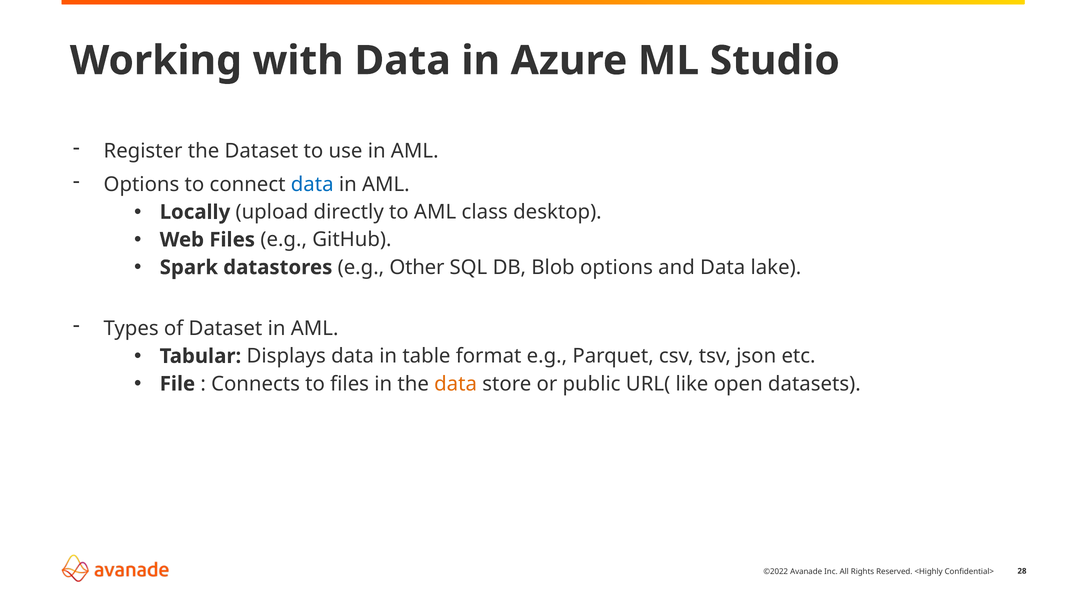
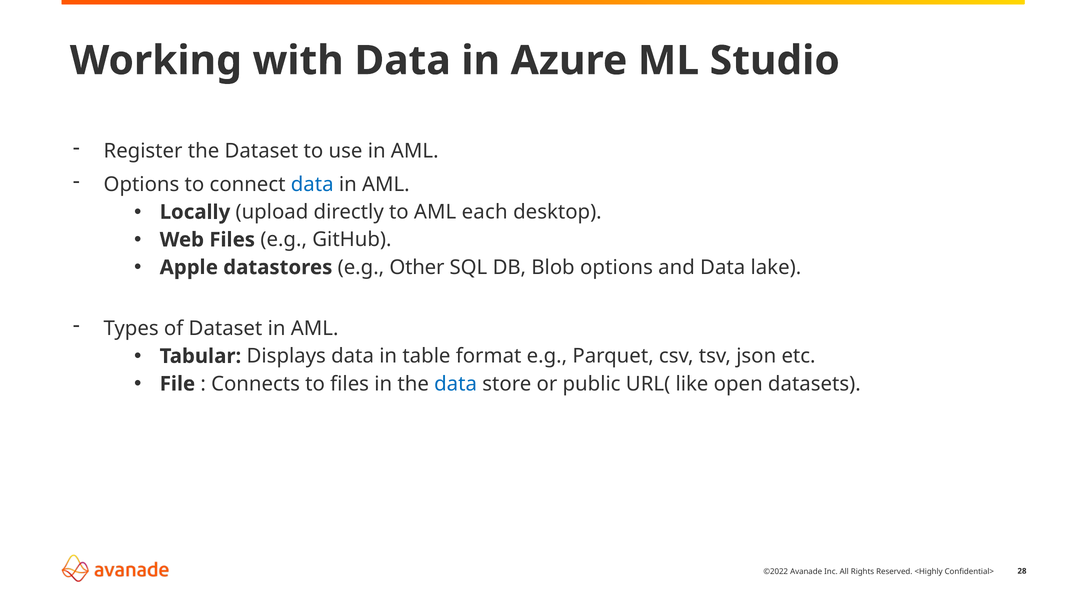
class: class -> each
Spark: Spark -> Apple
data at (456, 384) colour: orange -> blue
